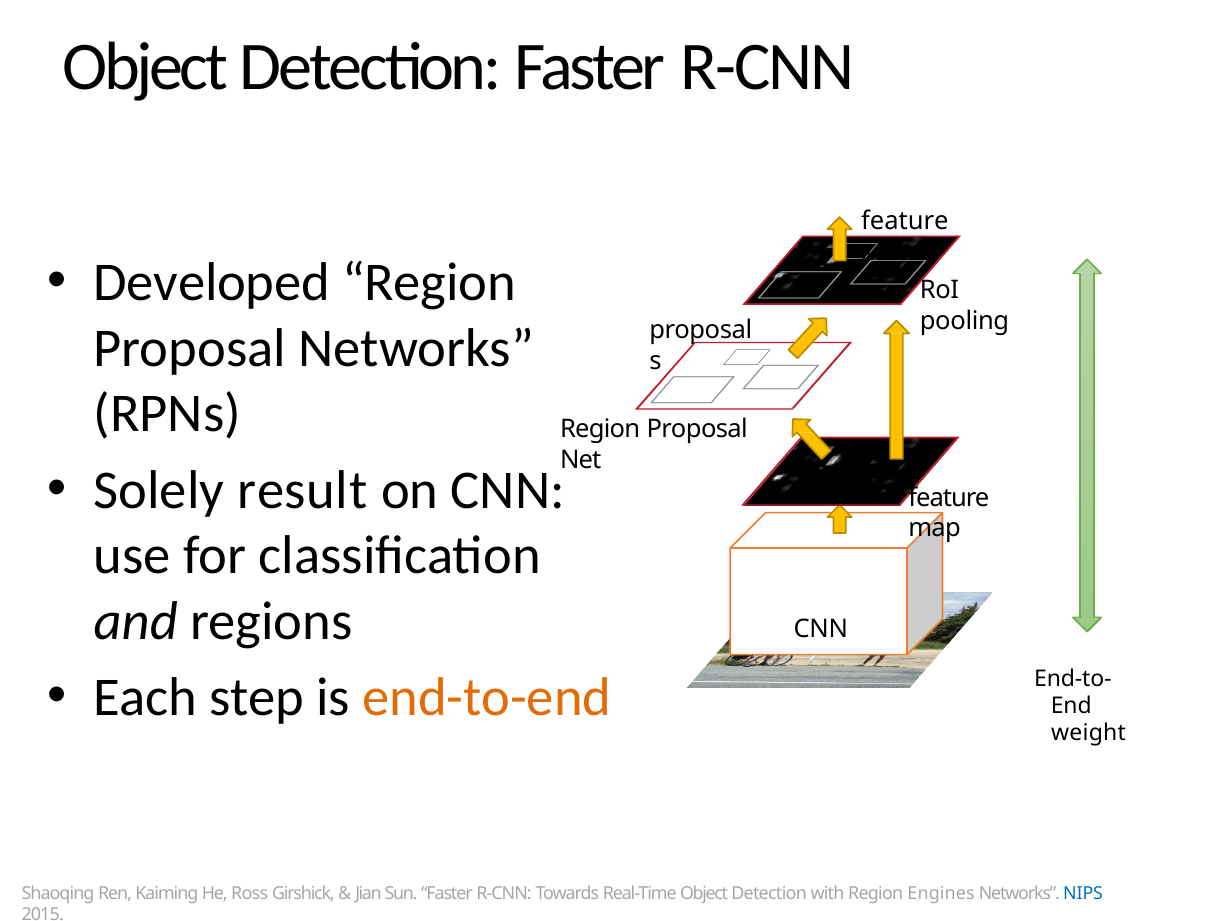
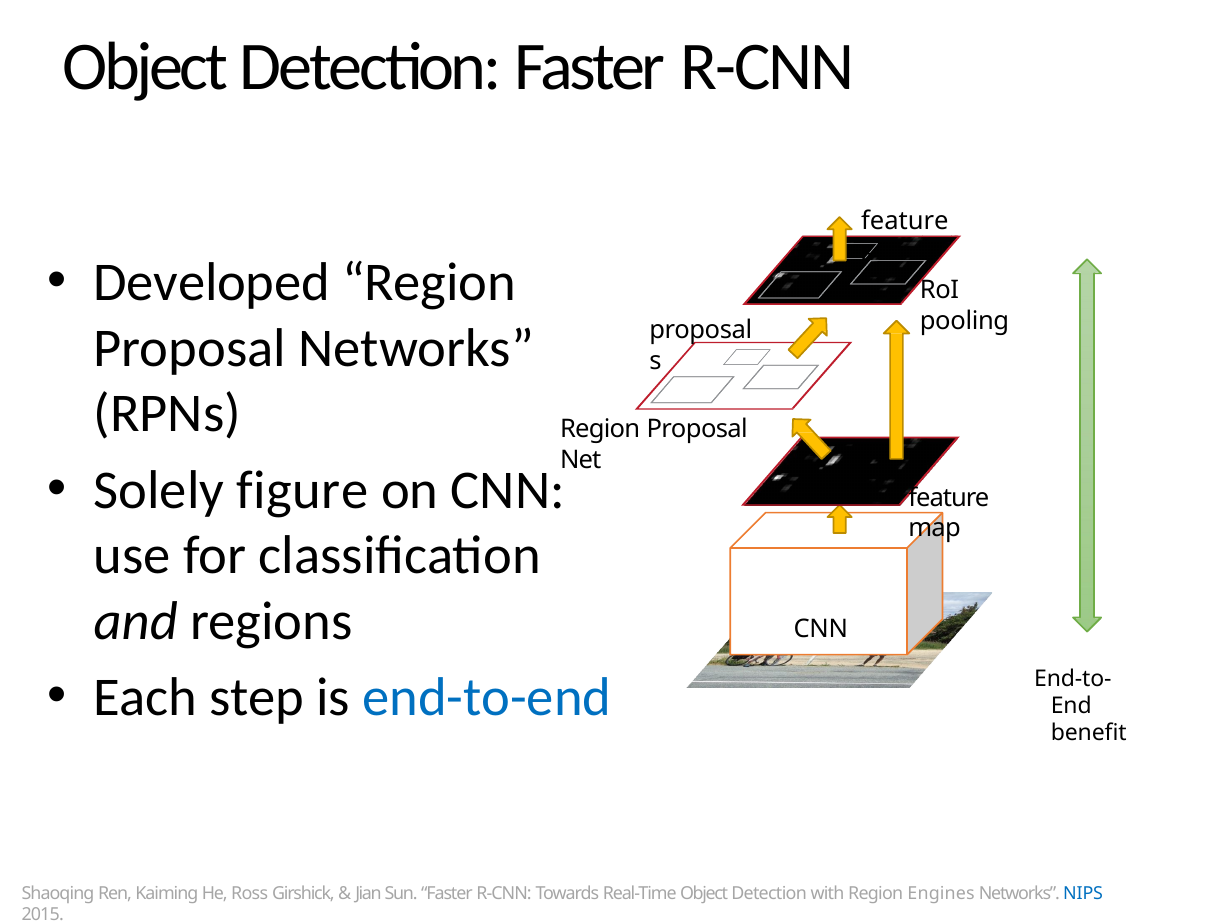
result: result -> figure
end-to-end colour: orange -> blue
weight: weight -> benefit
